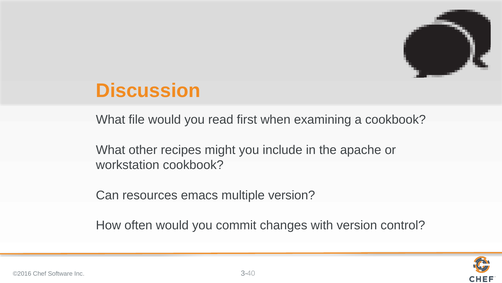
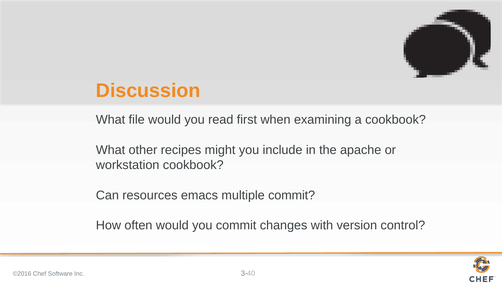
multiple version: version -> commit
